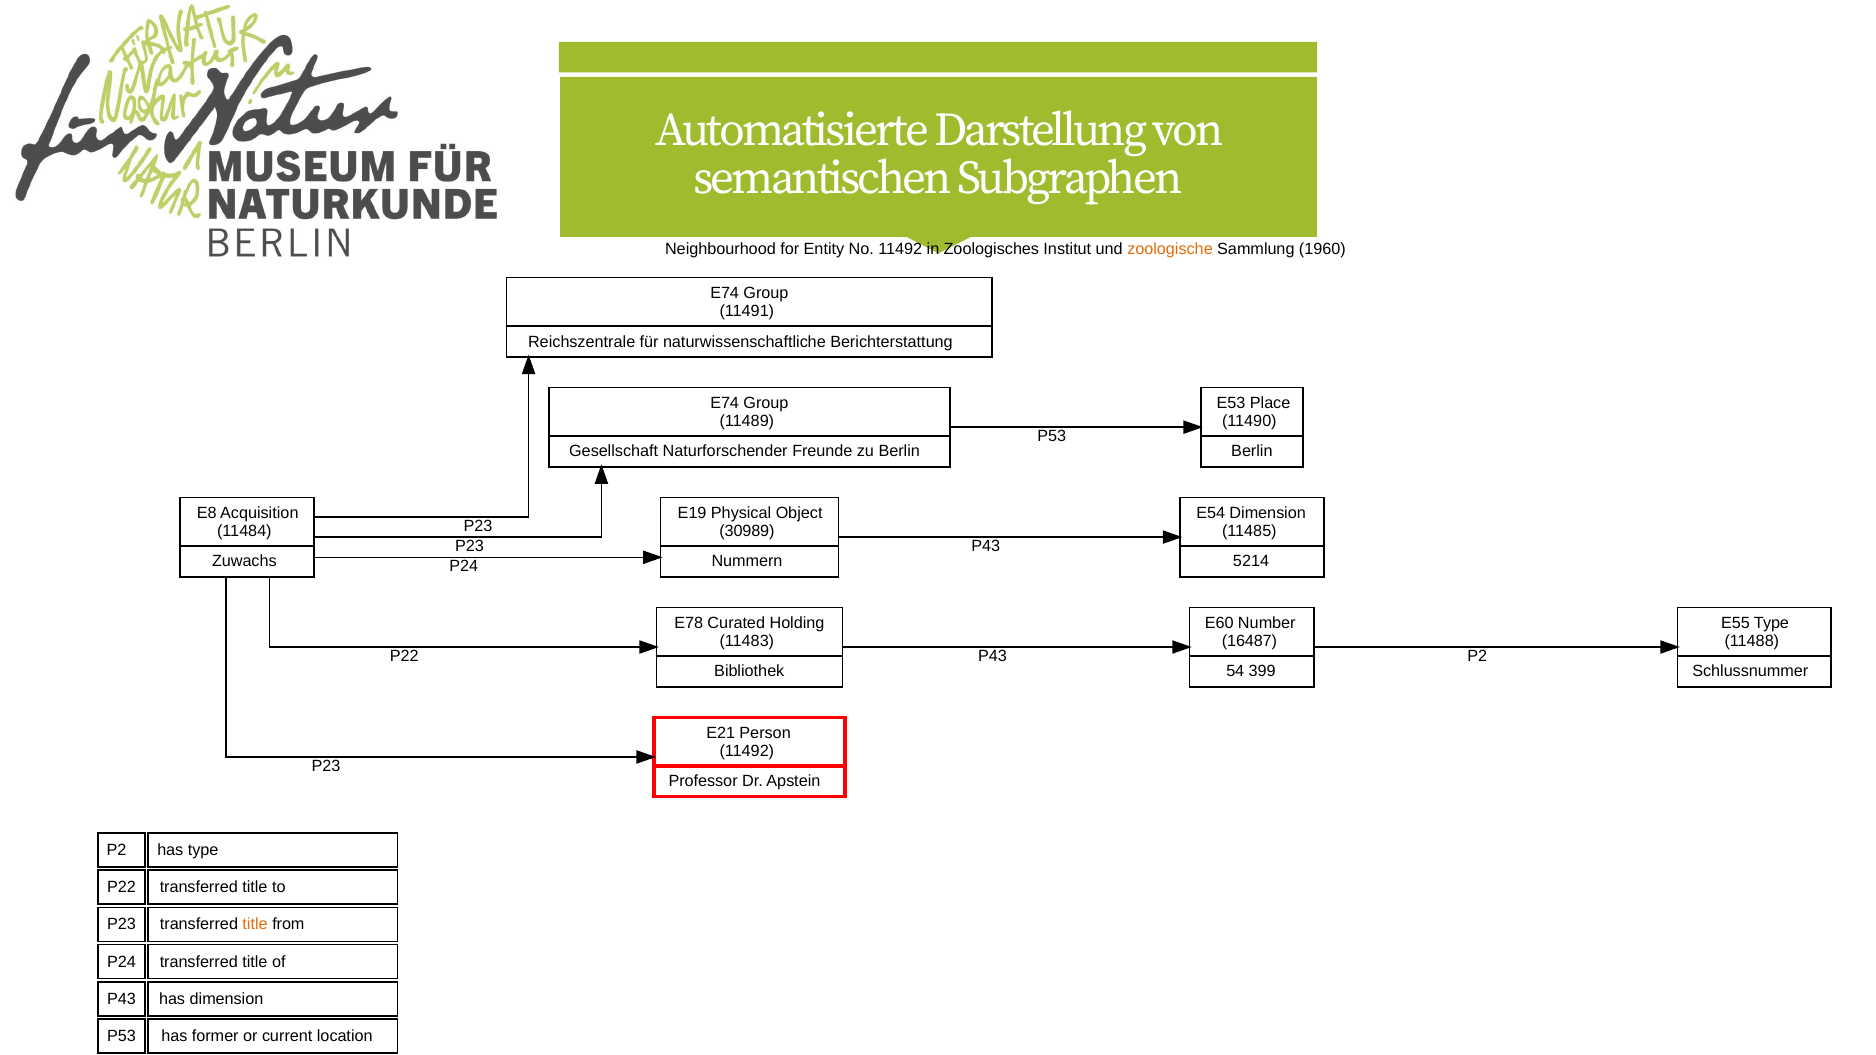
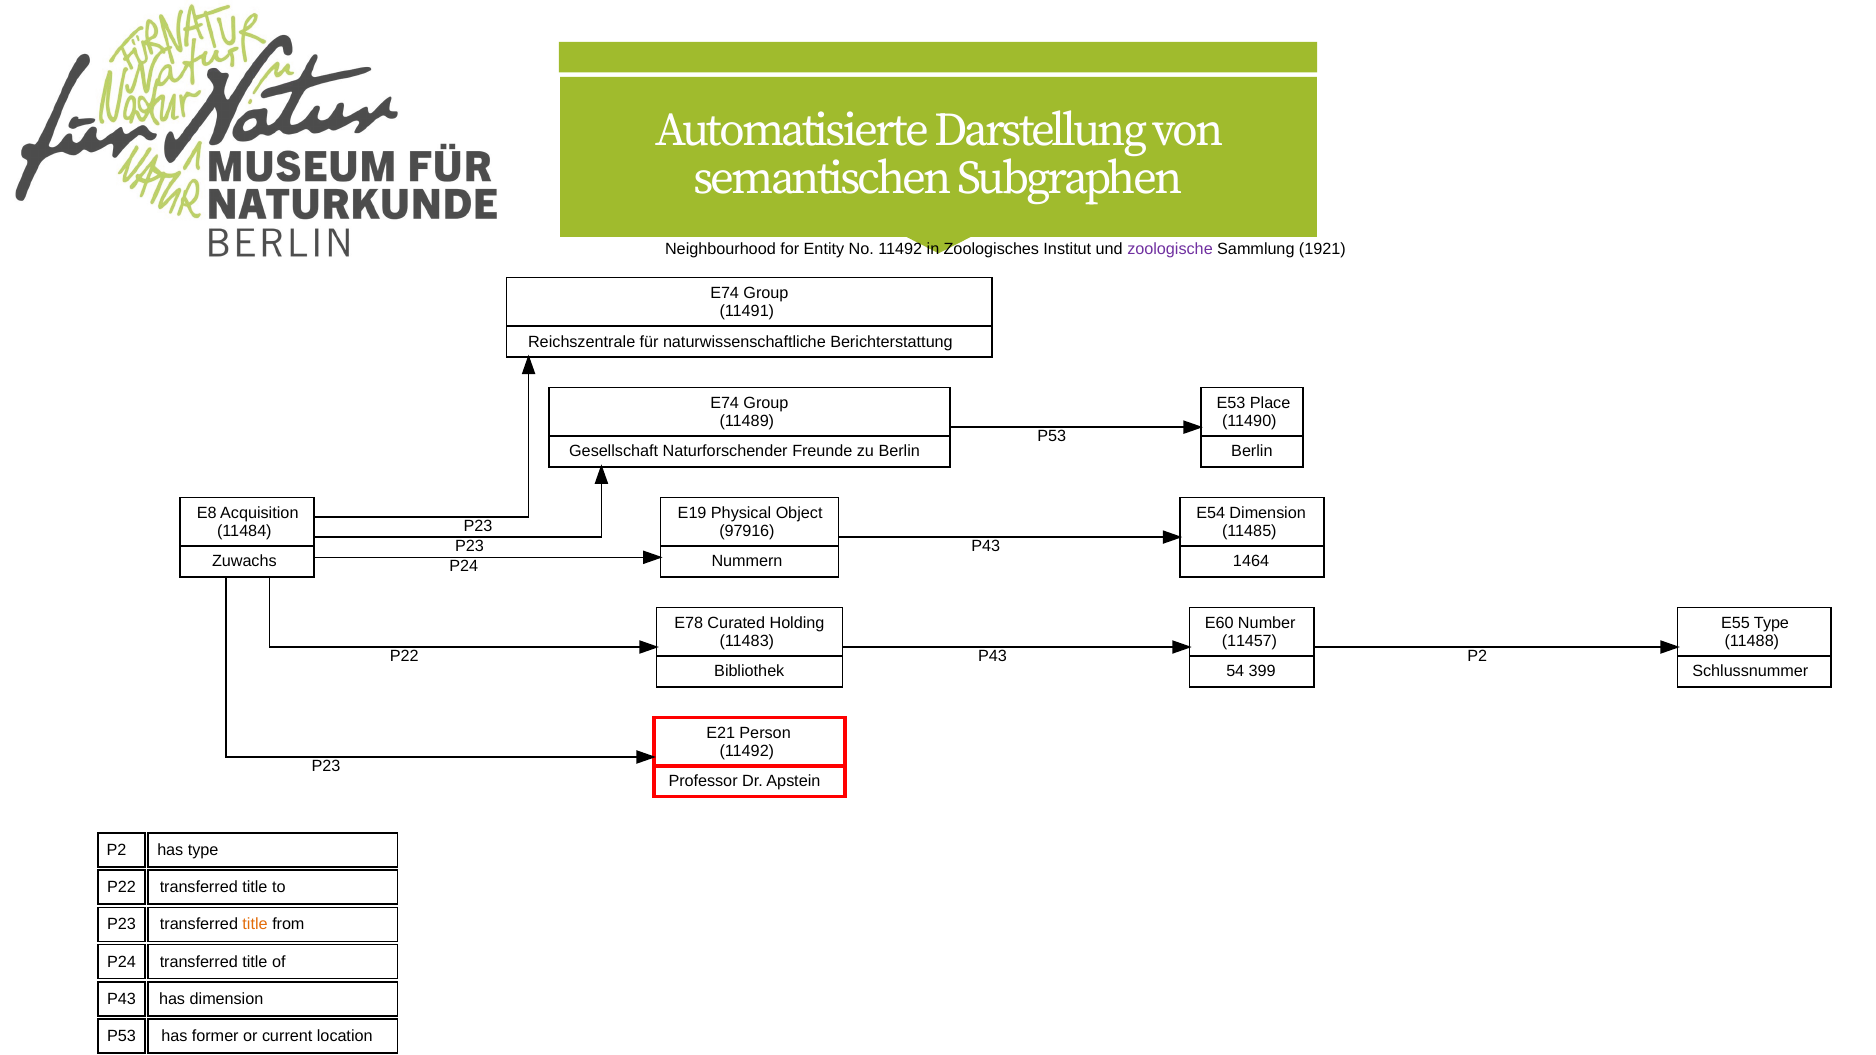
zoologische colour: orange -> purple
1960: 1960 -> 1921
30989: 30989 -> 97916
5214: 5214 -> 1464
16487: 16487 -> 11457
